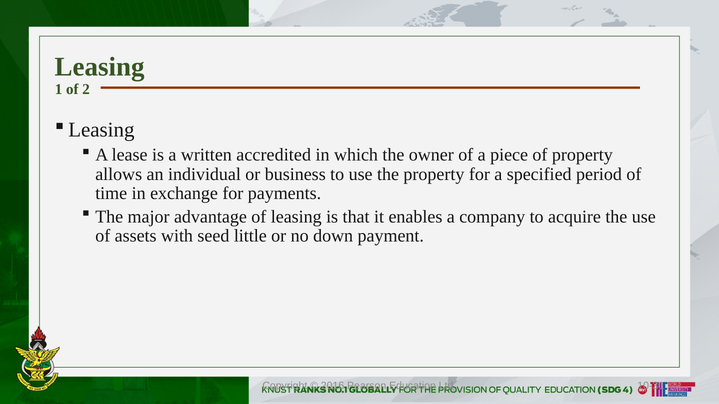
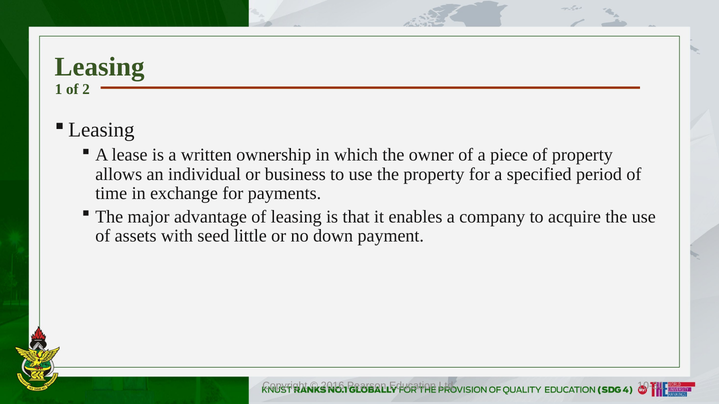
accredited: accredited -> ownership
